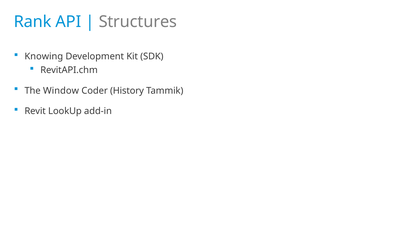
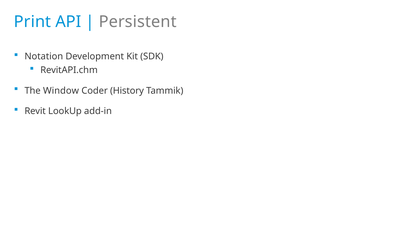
Rank: Rank -> Print
Structures: Structures -> Persistent
Knowing: Knowing -> Notation
